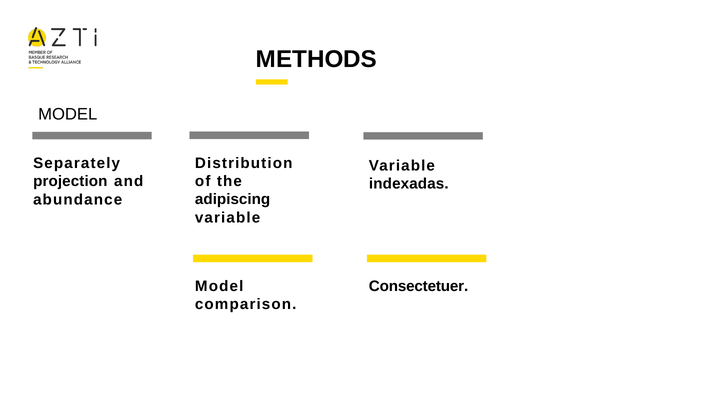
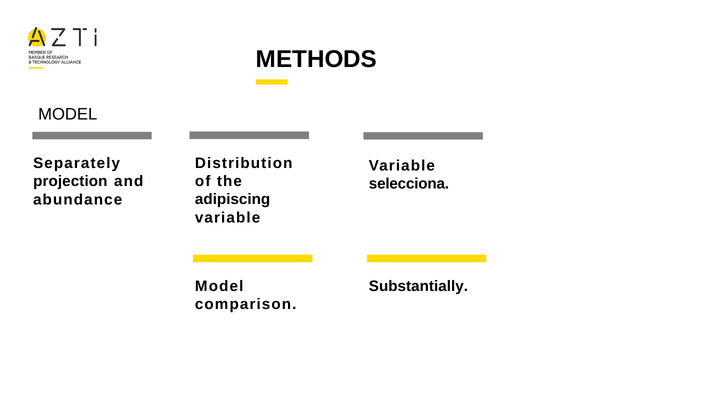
indexadas: indexadas -> selecciona
Consectetuer: Consectetuer -> Substantially
